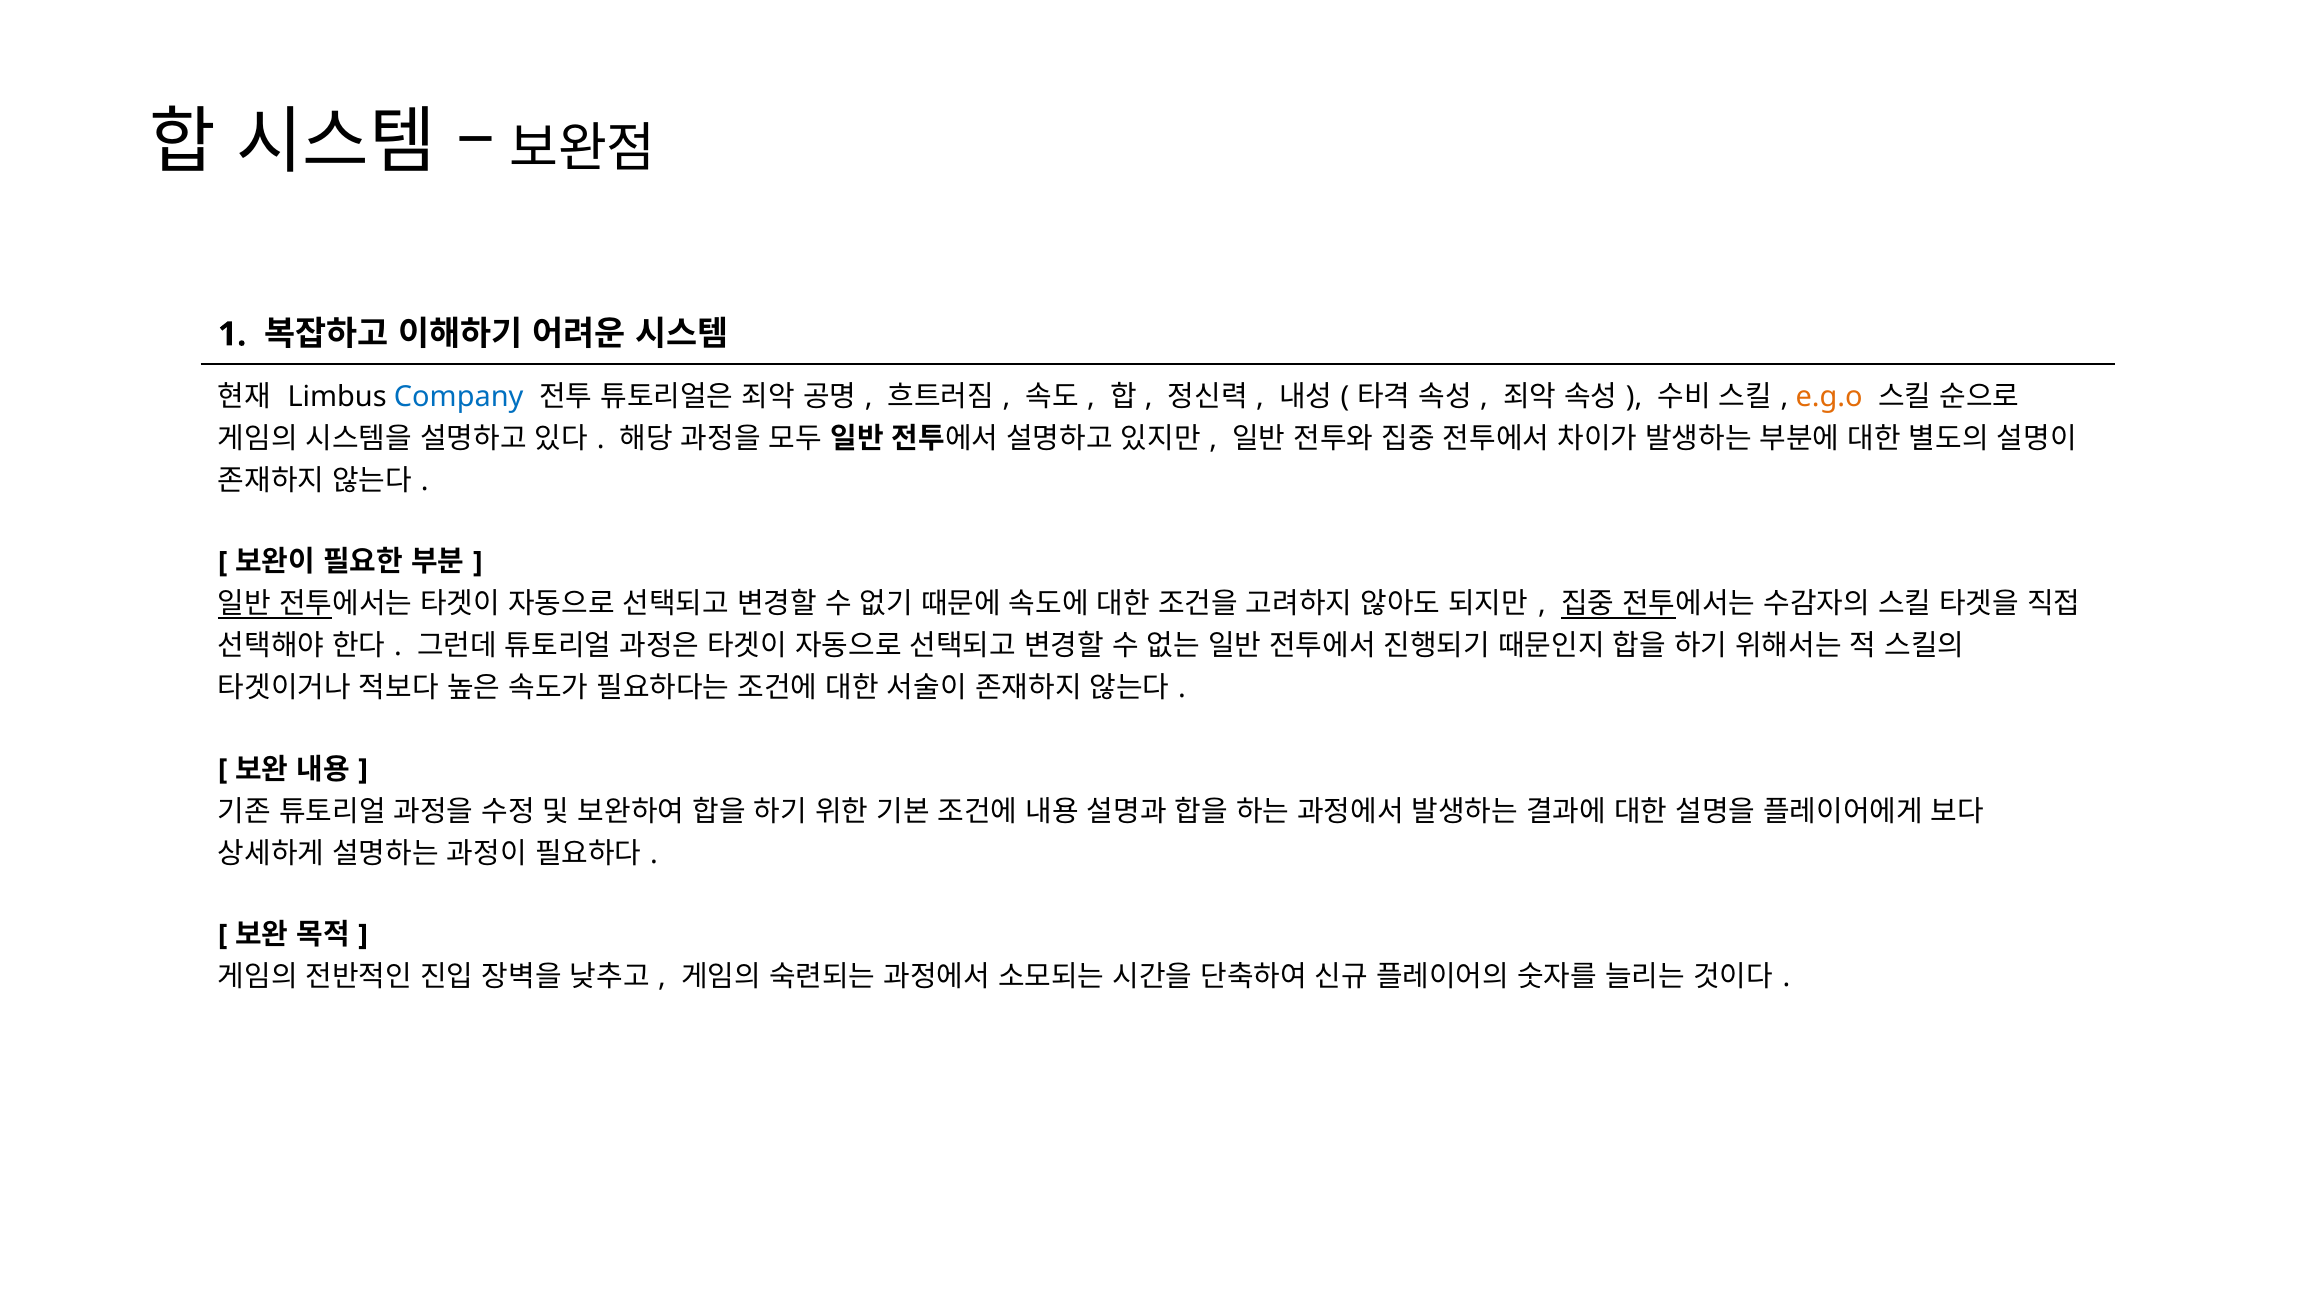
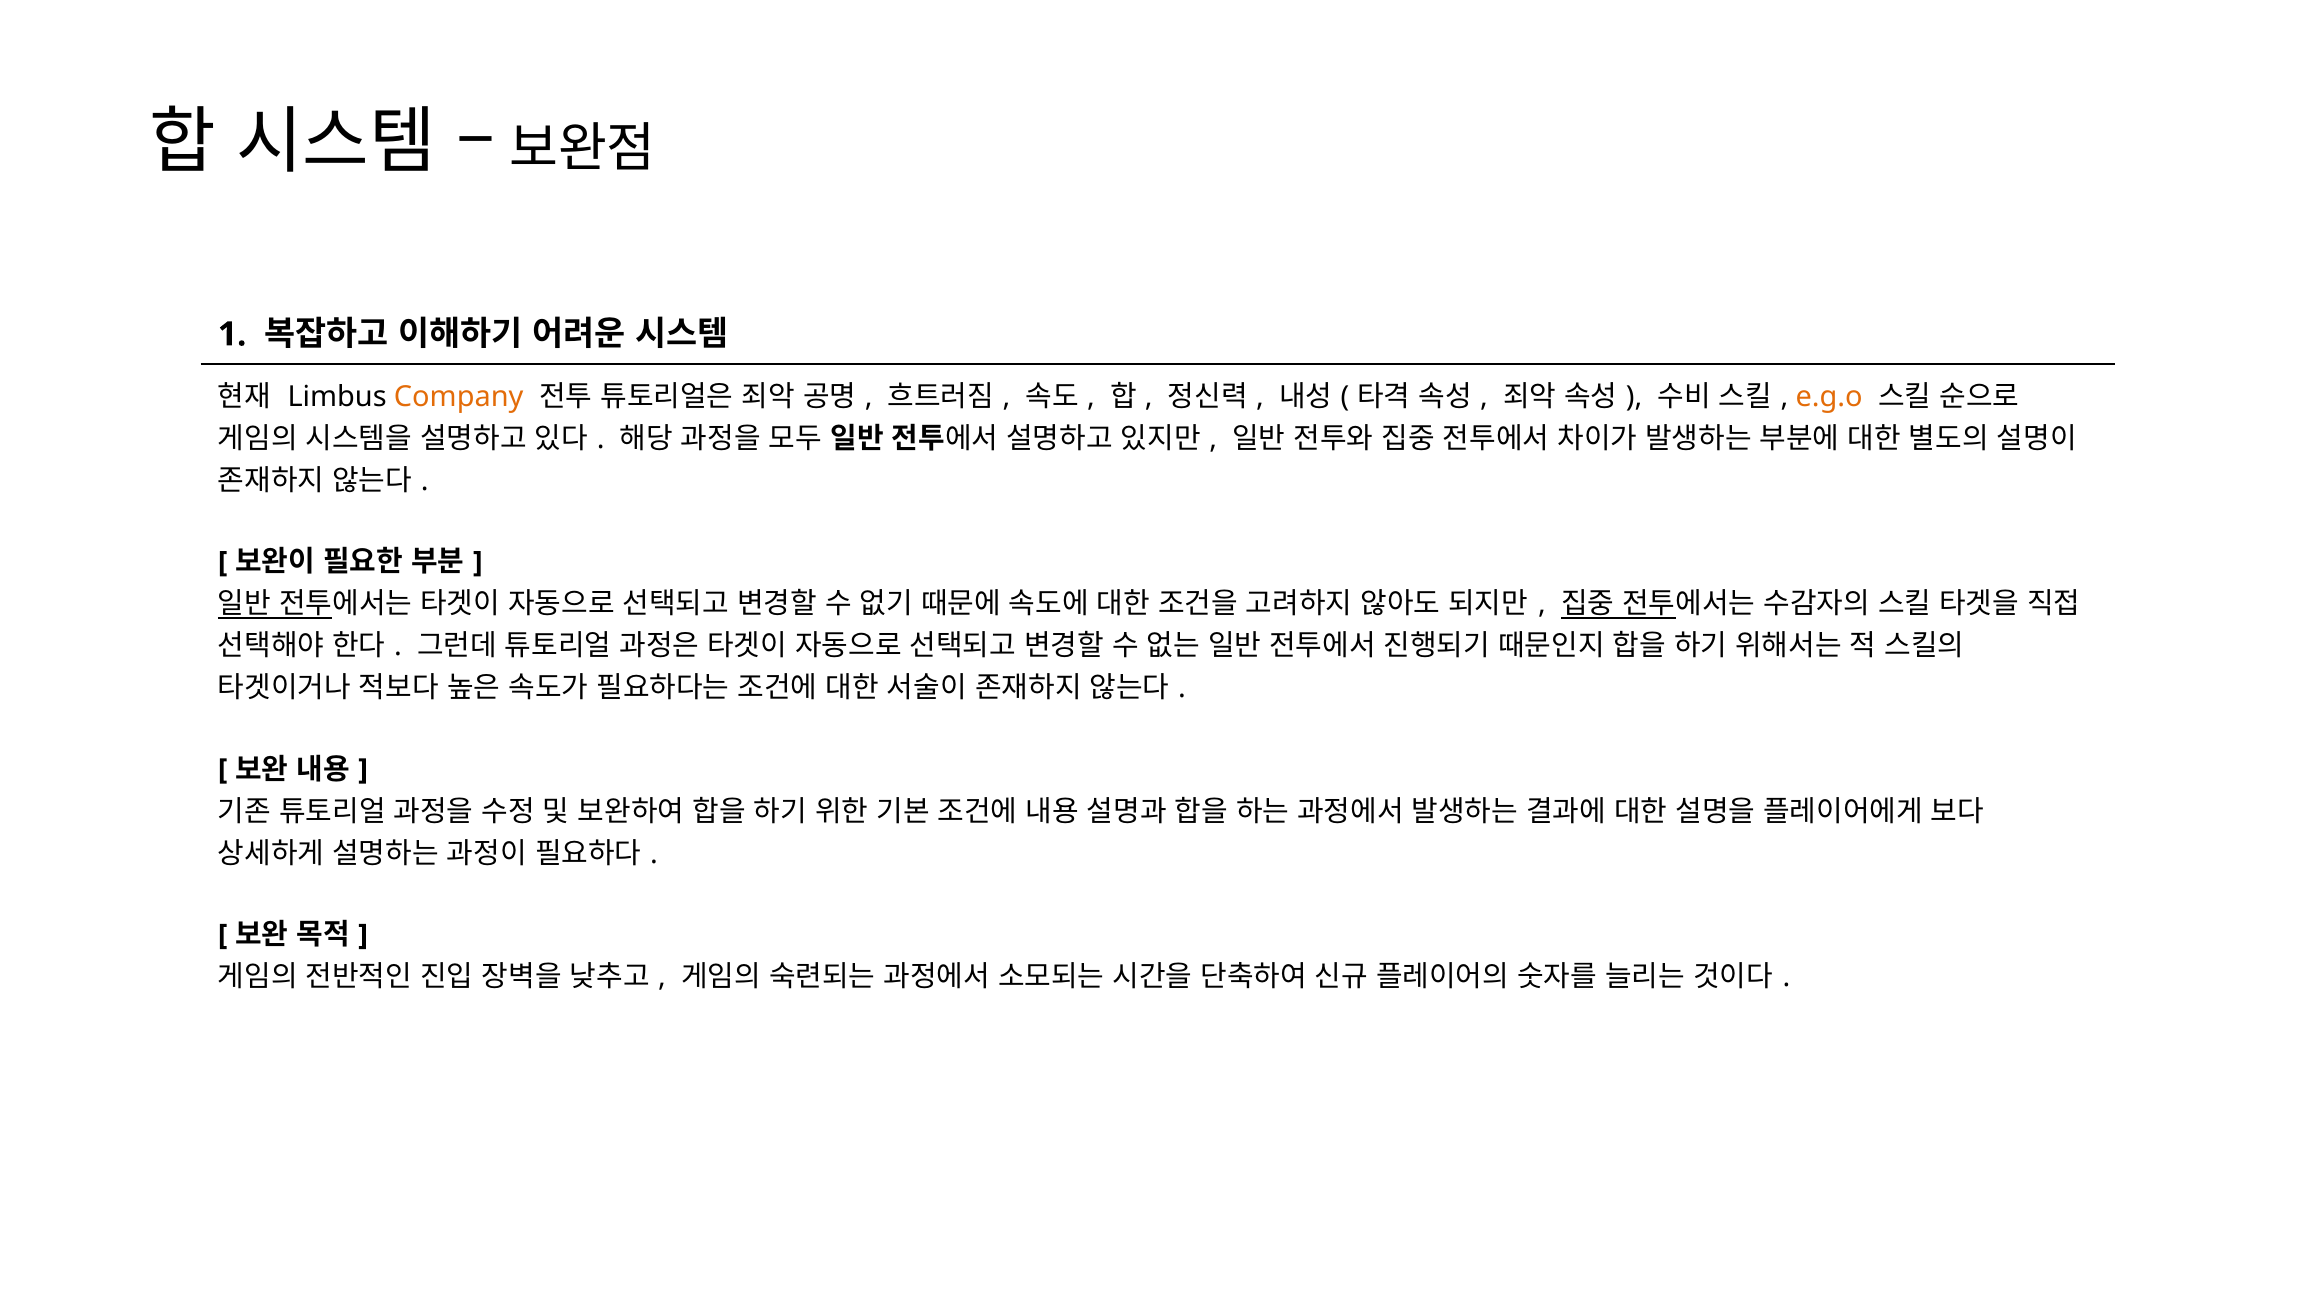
Company colour: blue -> orange
